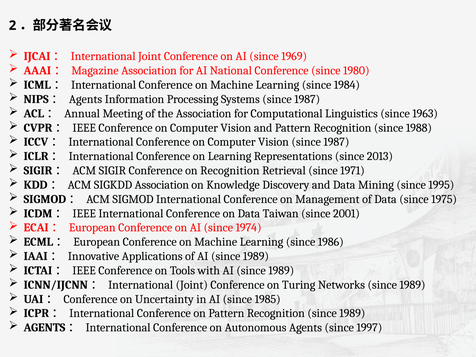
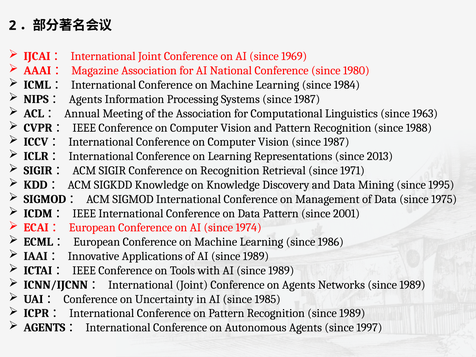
SIGKDD Association: Association -> Knowledge
Data Taiwan: Taiwan -> Pattern
on Turing: Turing -> Agents
